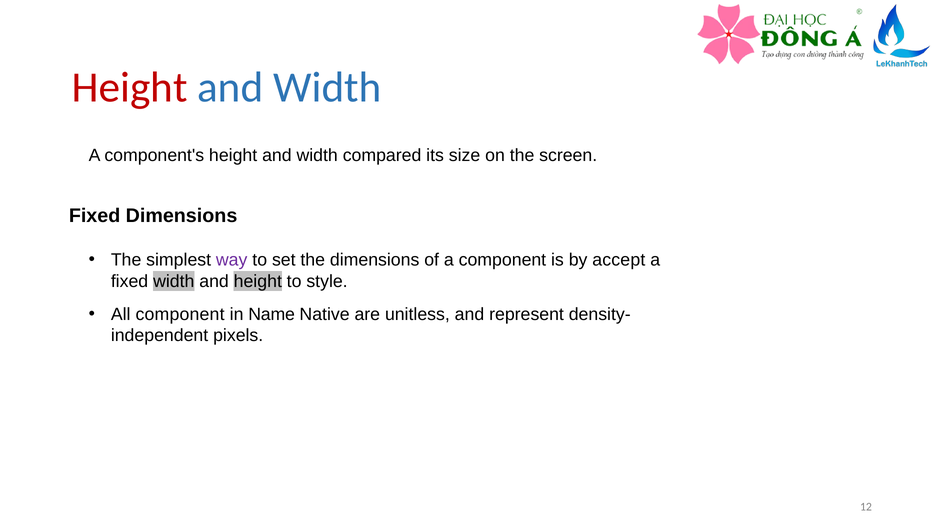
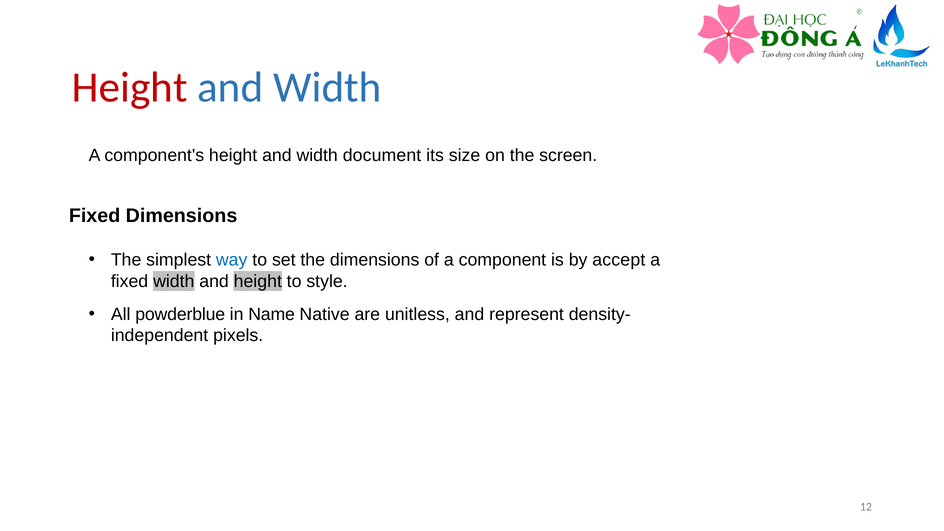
compared: compared -> document
way colour: purple -> blue
All component: component -> powderblue
